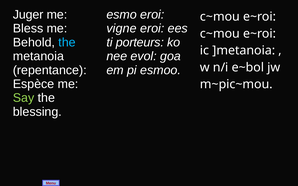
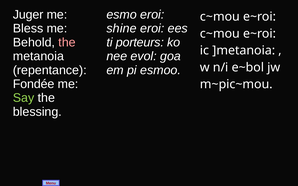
vigne: vigne -> shine
the at (67, 42) colour: light blue -> pink
Espèce: Espèce -> Fondée
